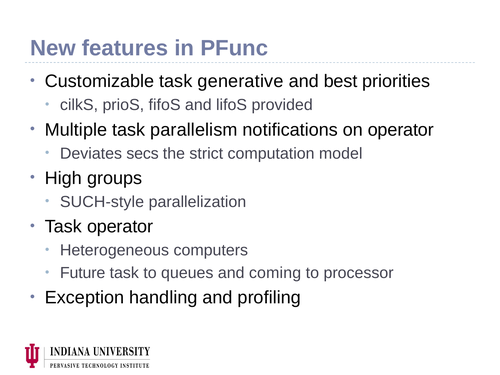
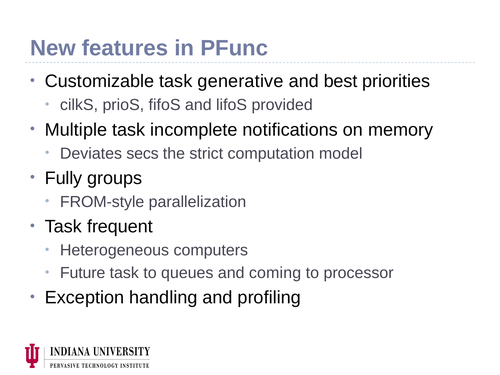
parallelism: parallelism -> incomplete
on operator: operator -> memory
High: High -> Fully
SUCH-style: SUCH-style -> FROM-style
Task operator: operator -> frequent
